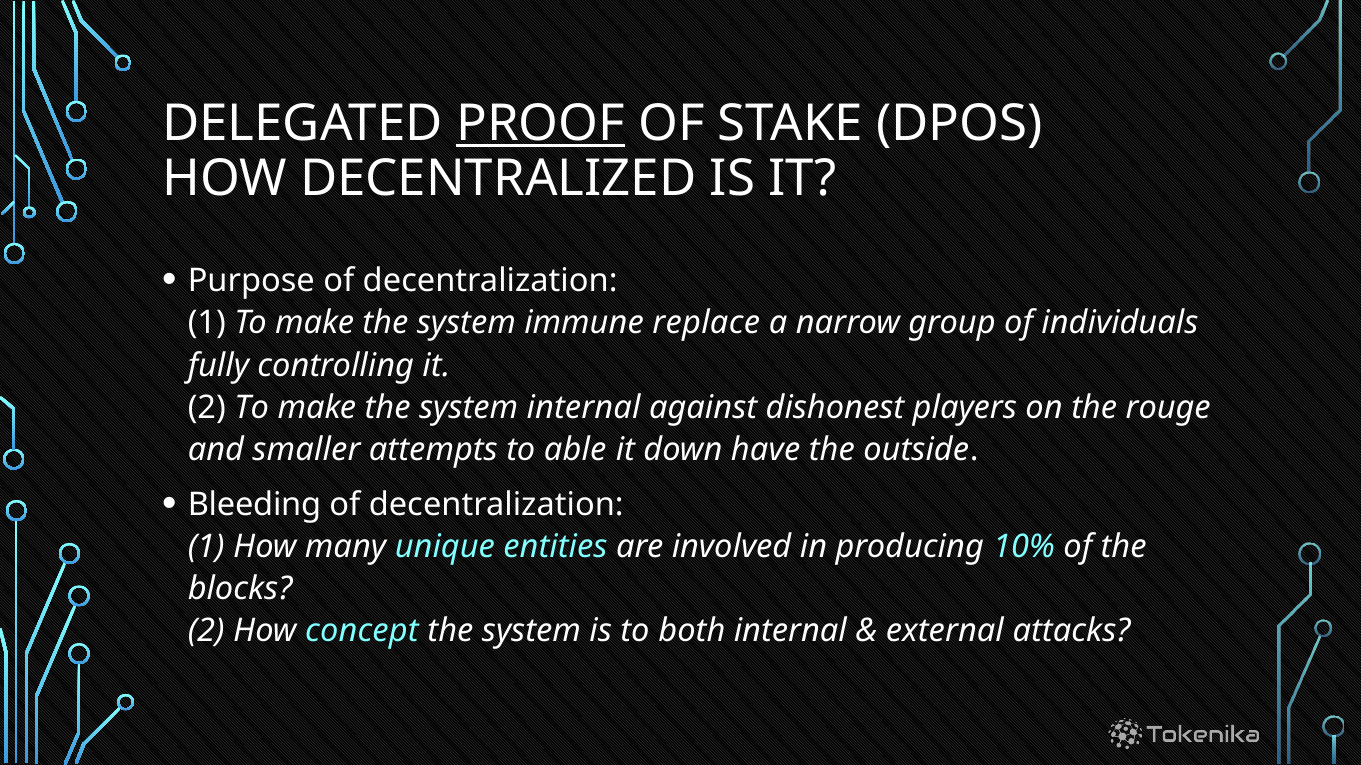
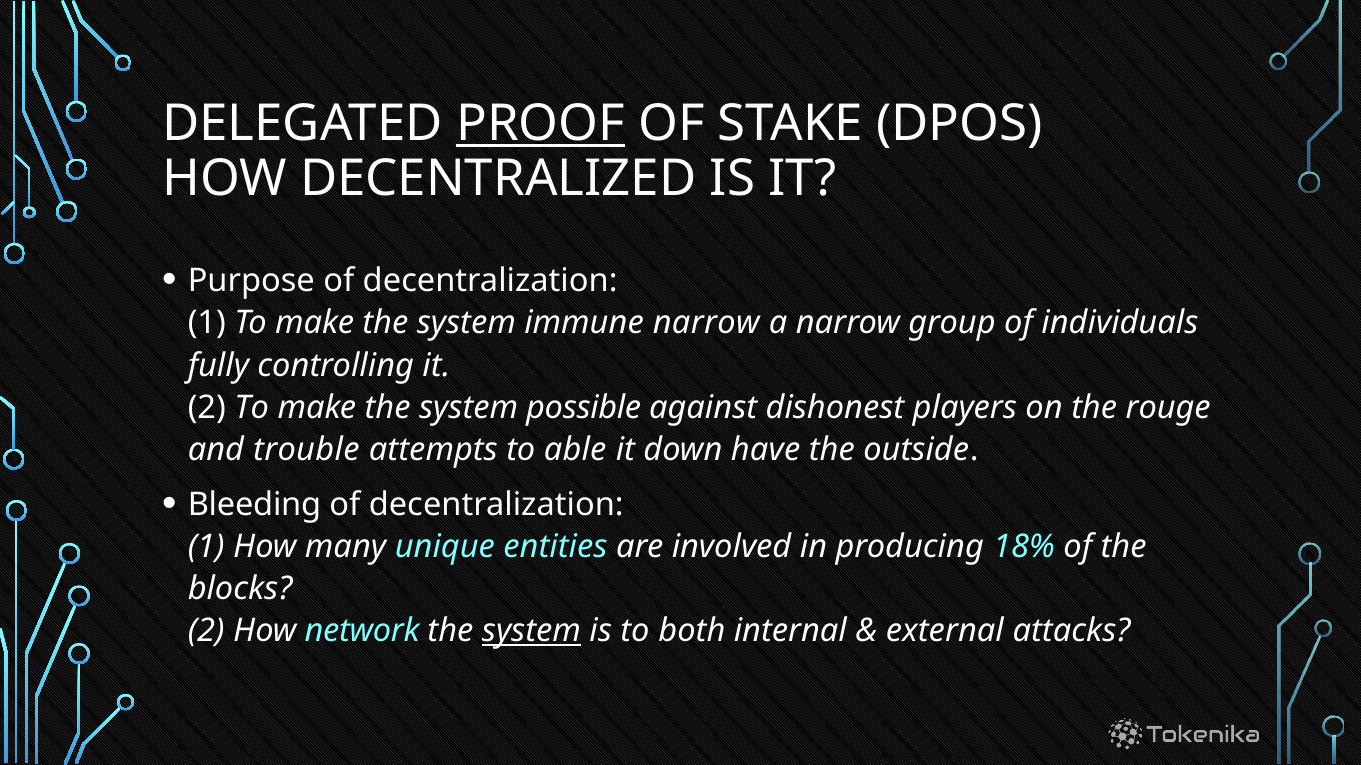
immune replace: replace -> narrow
system internal: internal -> possible
smaller: smaller -> trouble
10%: 10% -> 18%
concept: concept -> network
system at (531, 631) underline: none -> present
